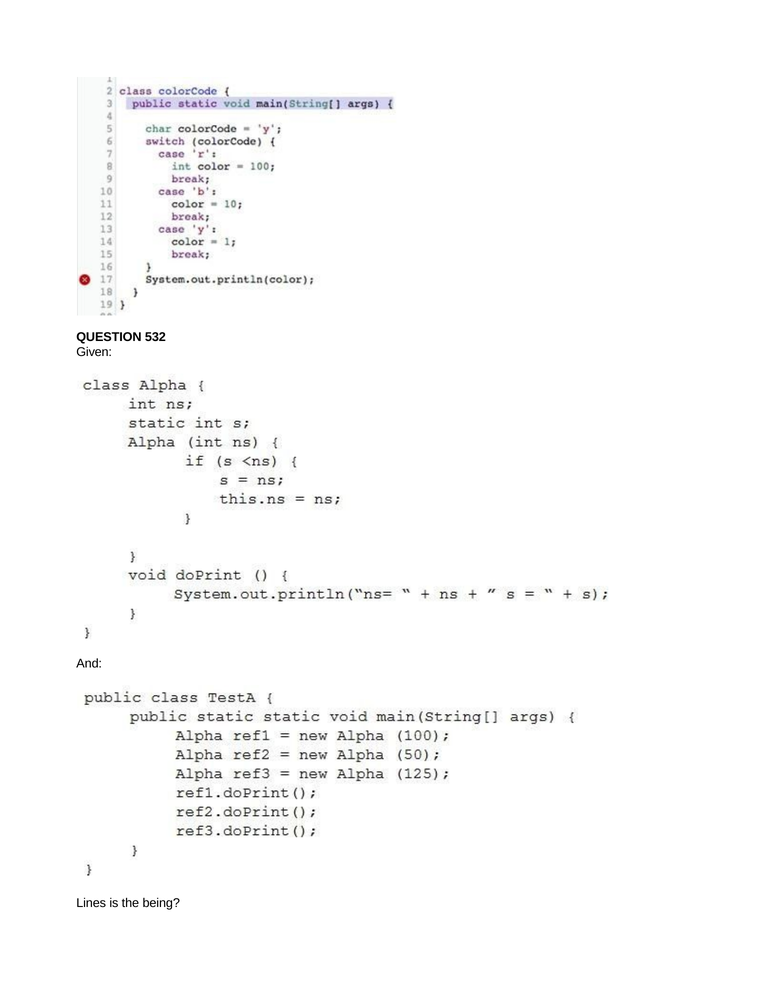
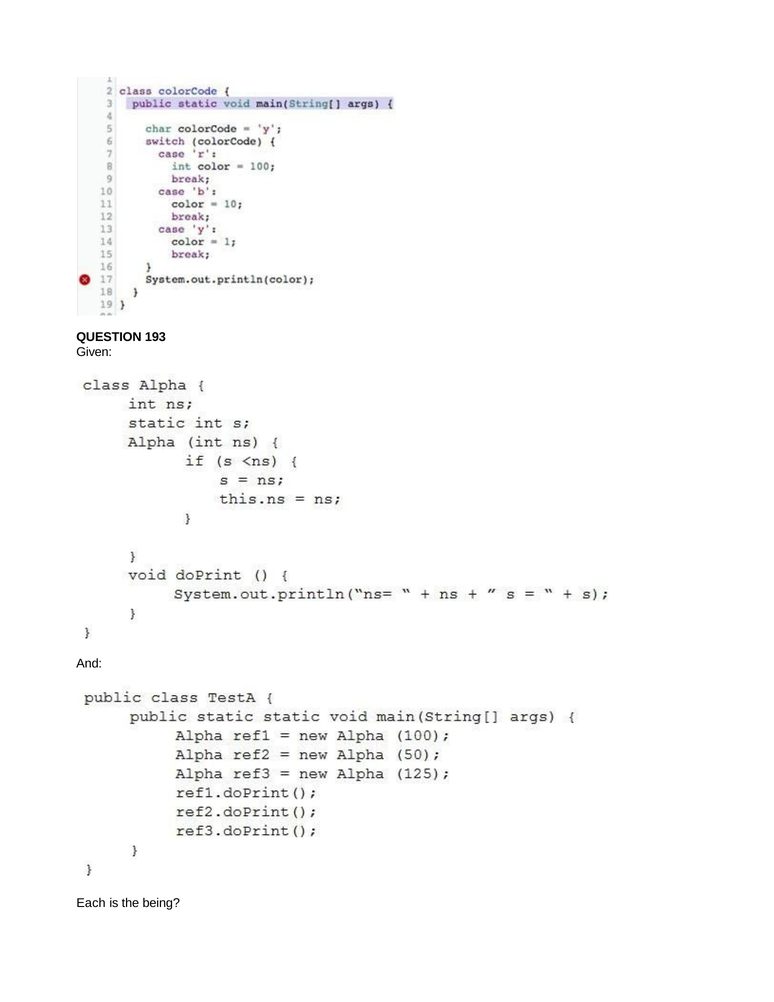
532: 532 -> 193
Lines: Lines -> Each
